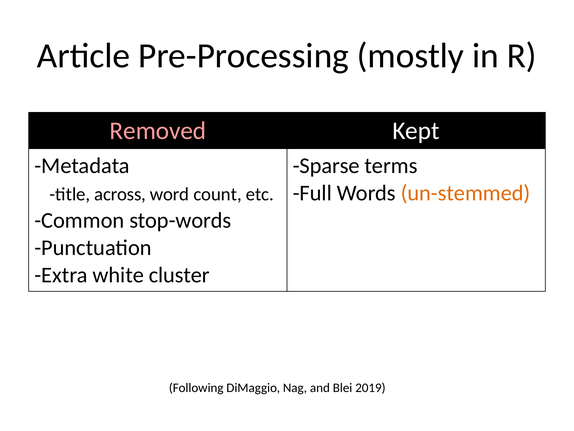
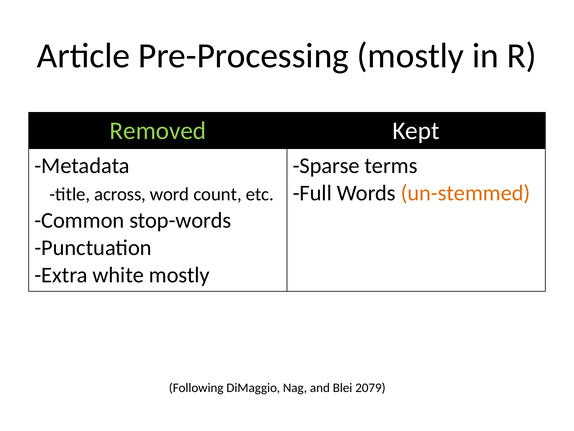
Removed colour: pink -> light green
white cluster: cluster -> mostly
2019: 2019 -> 2079
